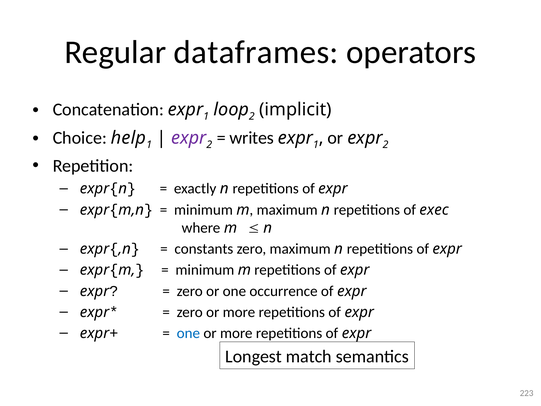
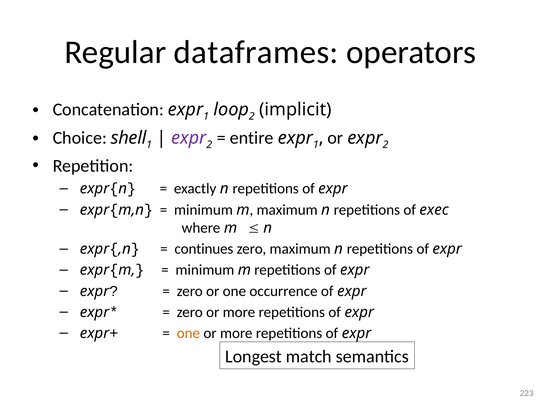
help: help -> shell
writes: writes -> entire
constants: constants -> continues
one at (188, 333) colour: blue -> orange
